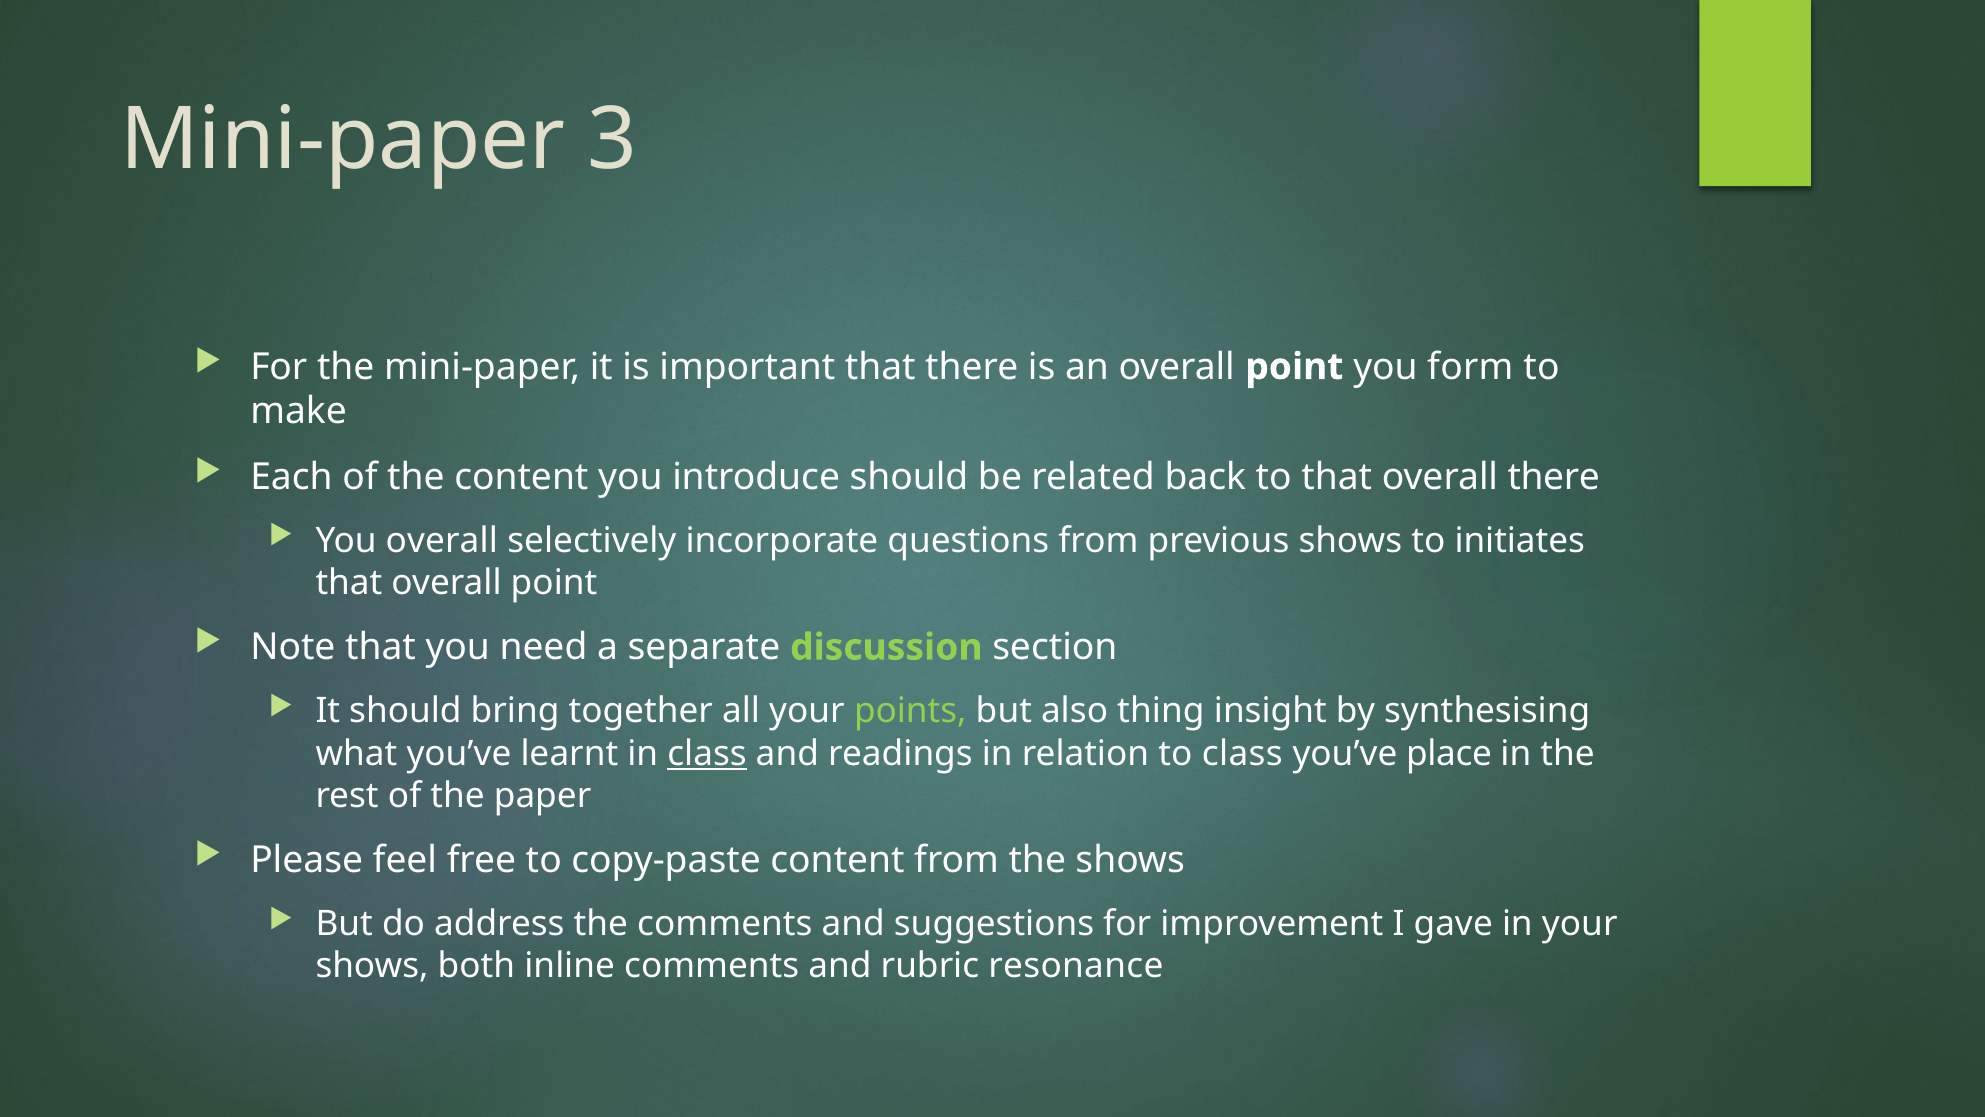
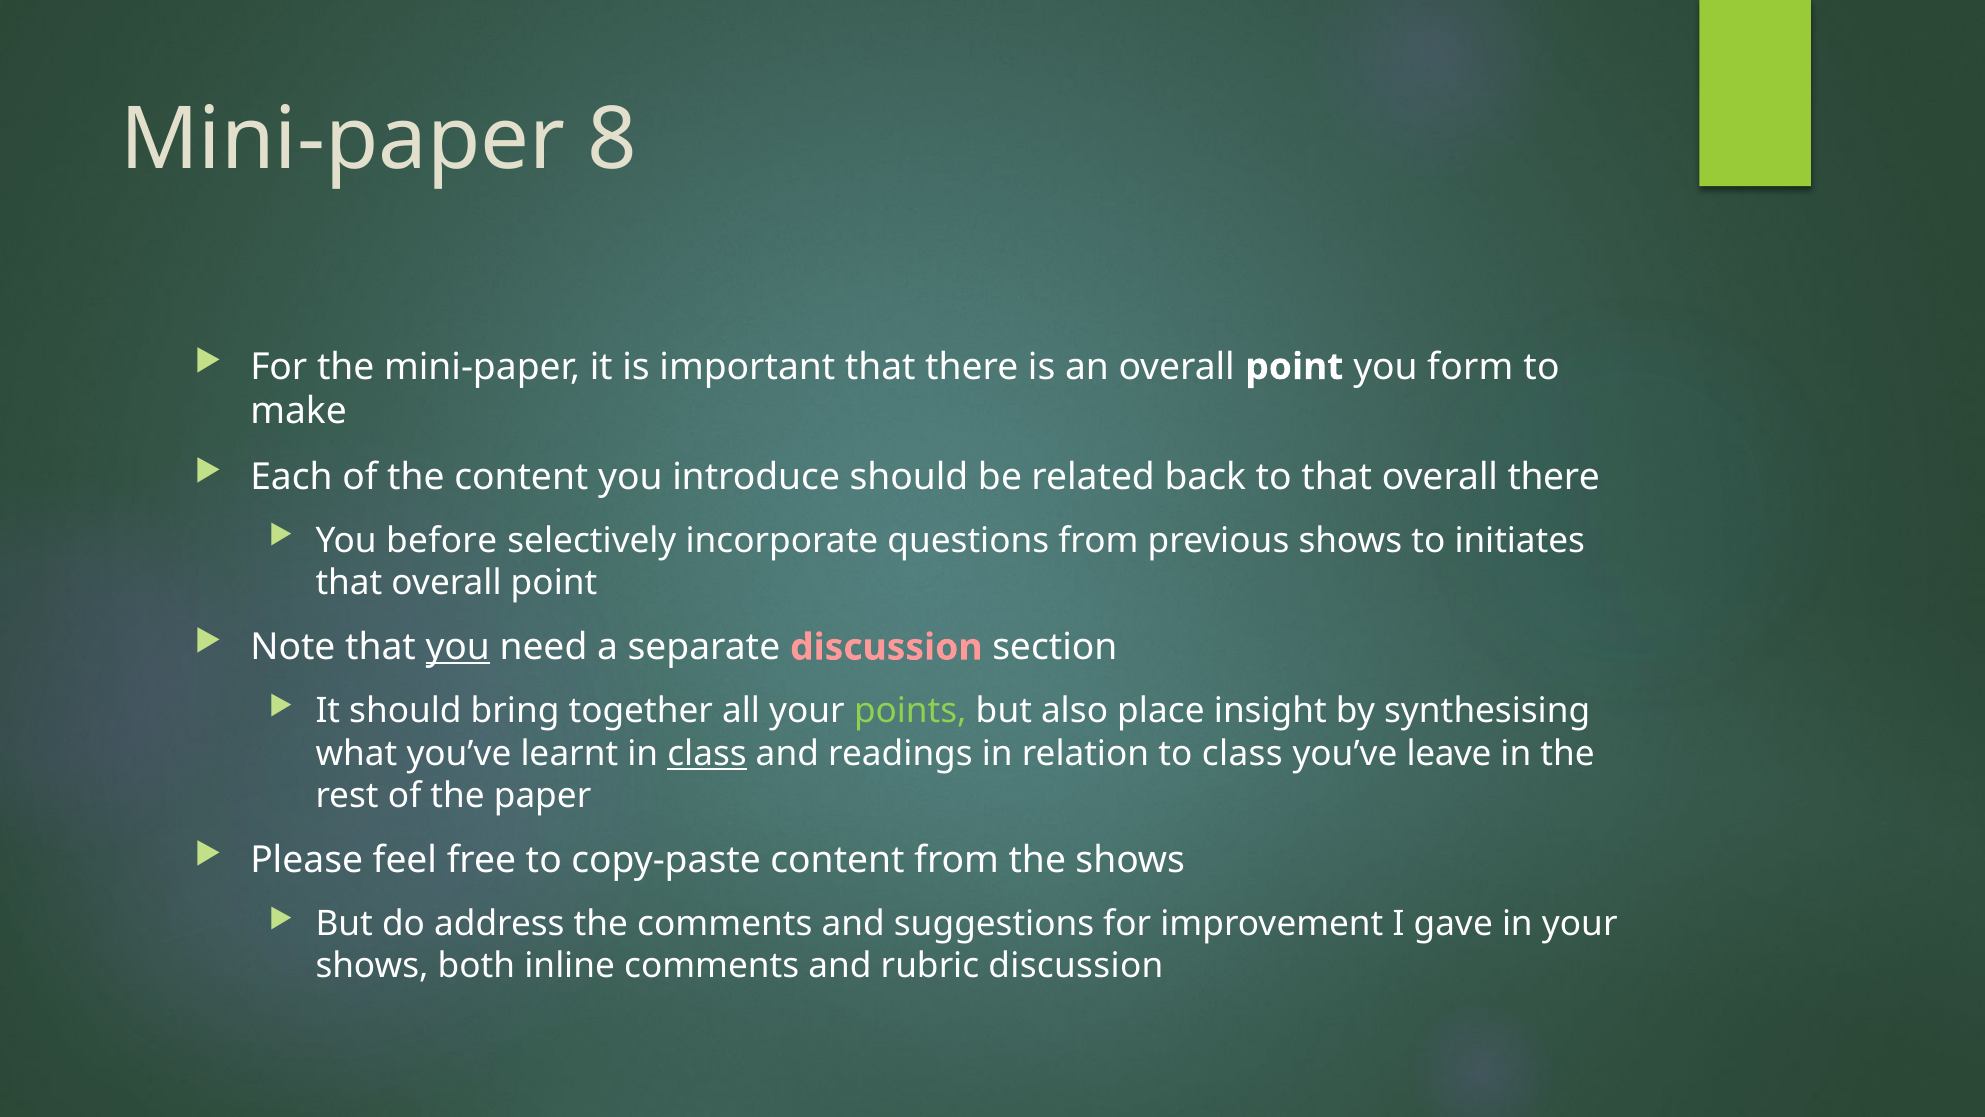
3: 3 -> 8
You overall: overall -> before
you at (458, 647) underline: none -> present
discussion at (886, 647) colour: light green -> pink
thing: thing -> place
place: place -> leave
rubric resonance: resonance -> discussion
